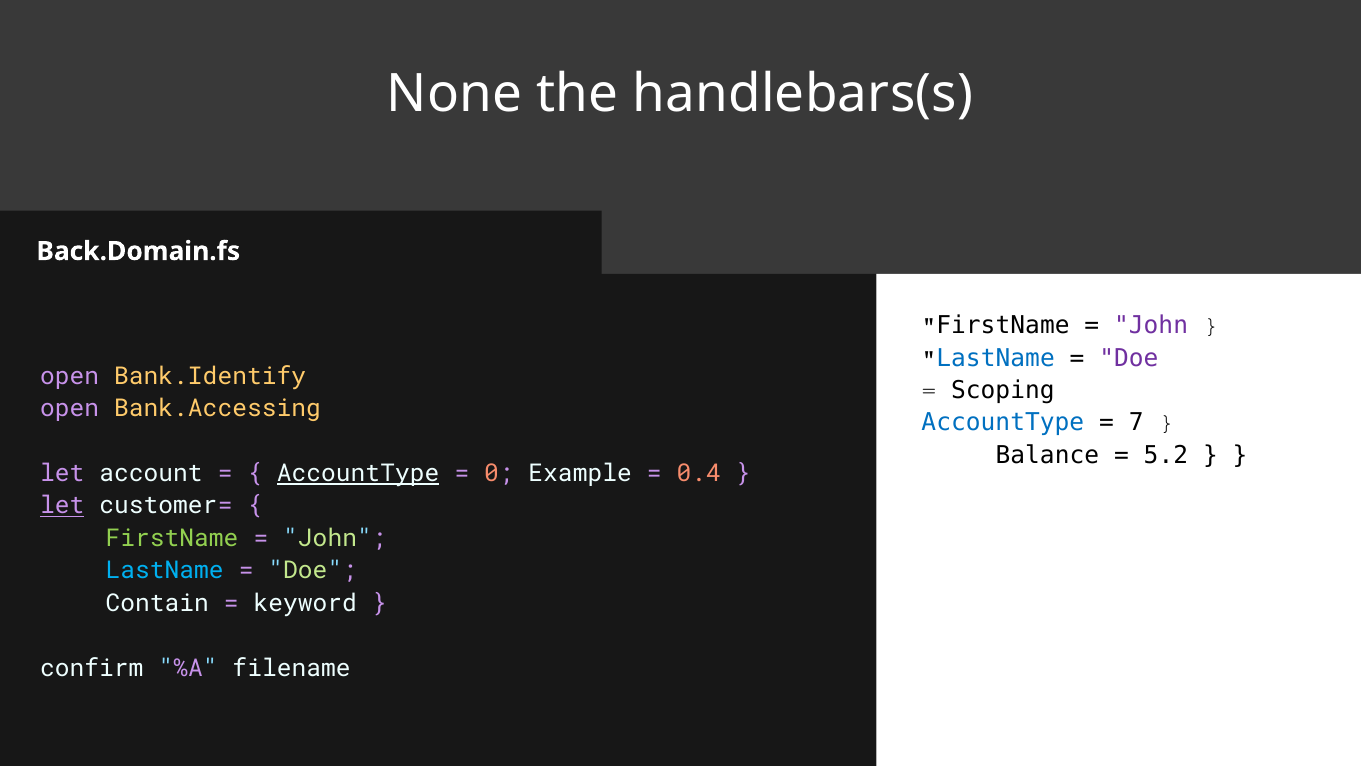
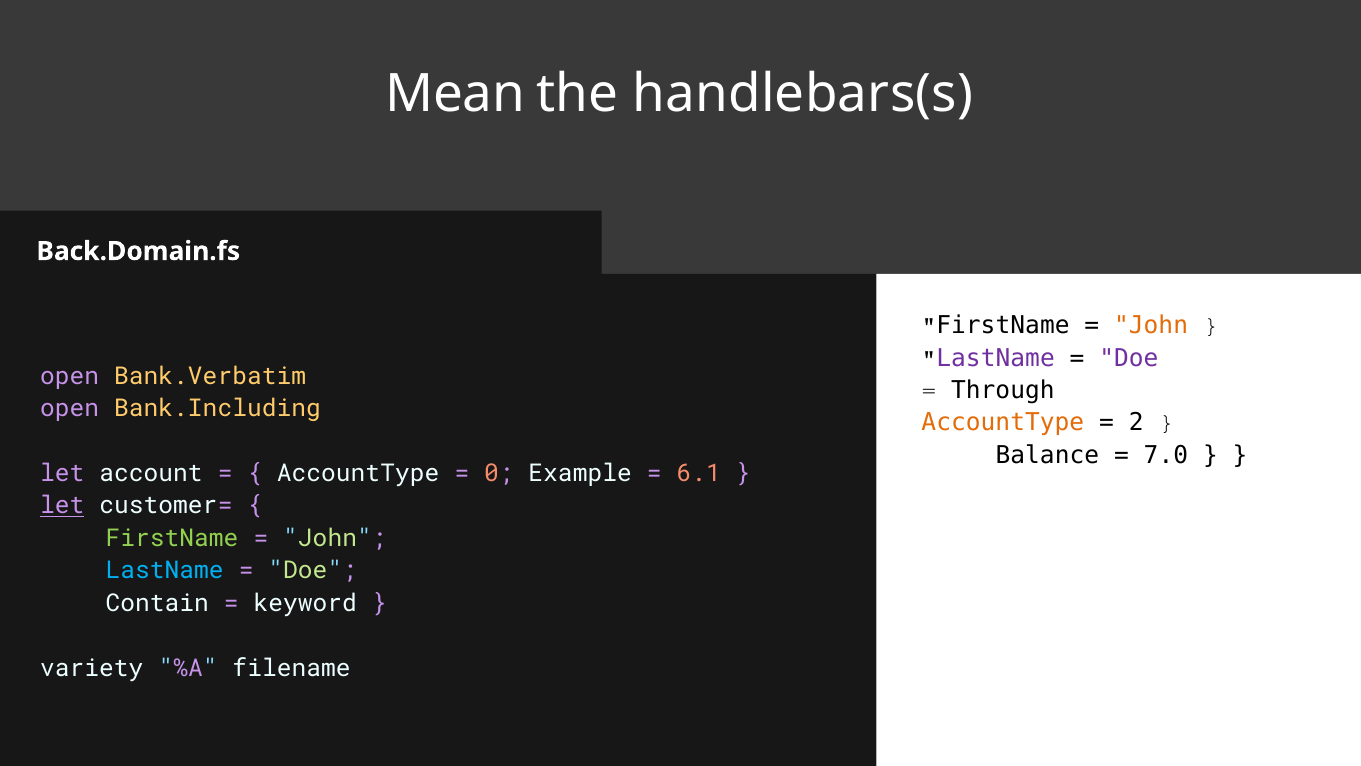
None: None -> Mean
John at (1151, 325) colour: purple -> orange
LastName at (996, 358) colour: blue -> purple
Bank.Identify: Bank.Identify -> Bank.Verbatim
Scoping: Scoping -> Through
Bank.Accessing: Bank.Accessing -> Bank.Including
AccountType at (1003, 423) colour: blue -> orange
7: 7 -> 2
5.2: 5.2 -> 7.0
AccountType at (358, 473) underline: present -> none
0.4: 0.4 -> 6.1
confirm: confirm -> variety
